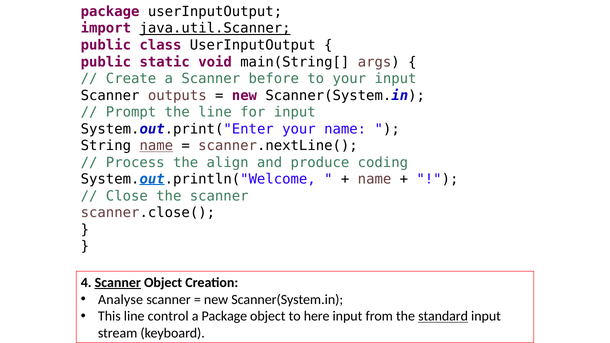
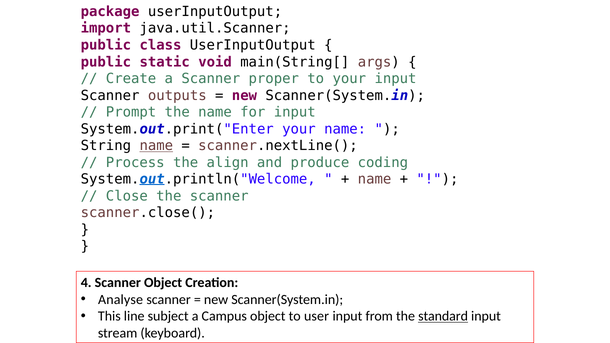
java.util.Scanner underline: present -> none
before: before -> proper
the line: line -> name
Scanner at (118, 283) underline: present -> none
control: control -> subject
a Package: Package -> Campus
here: here -> user
